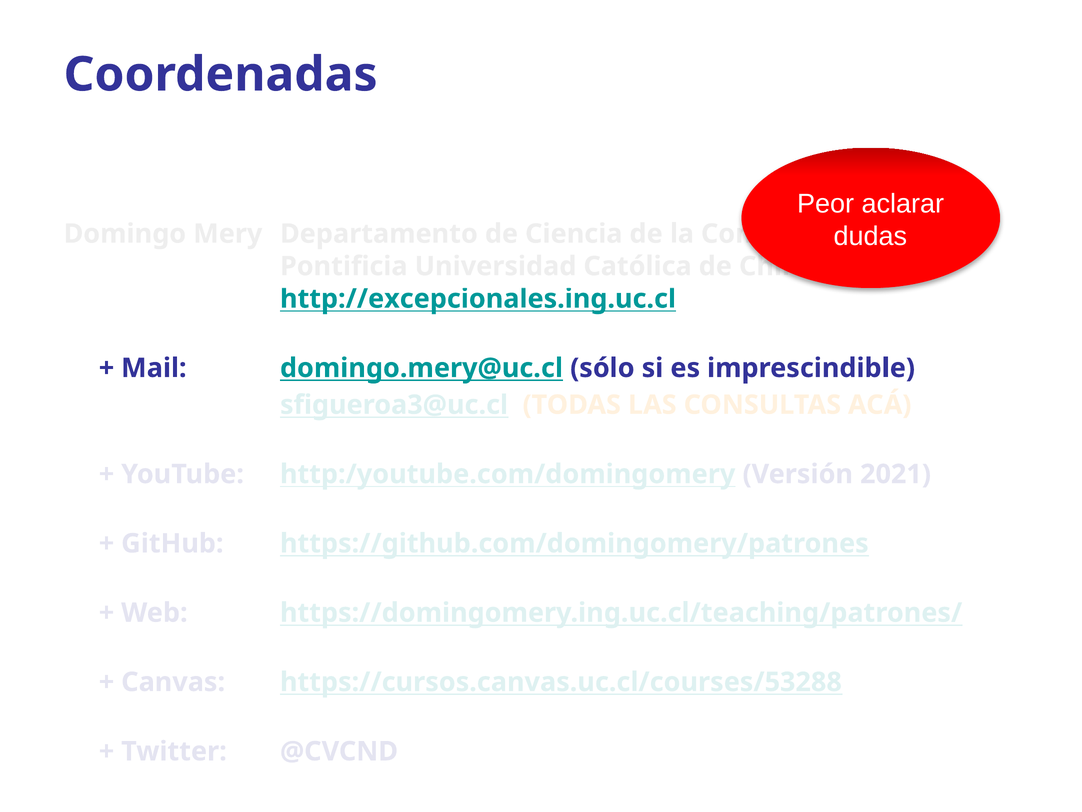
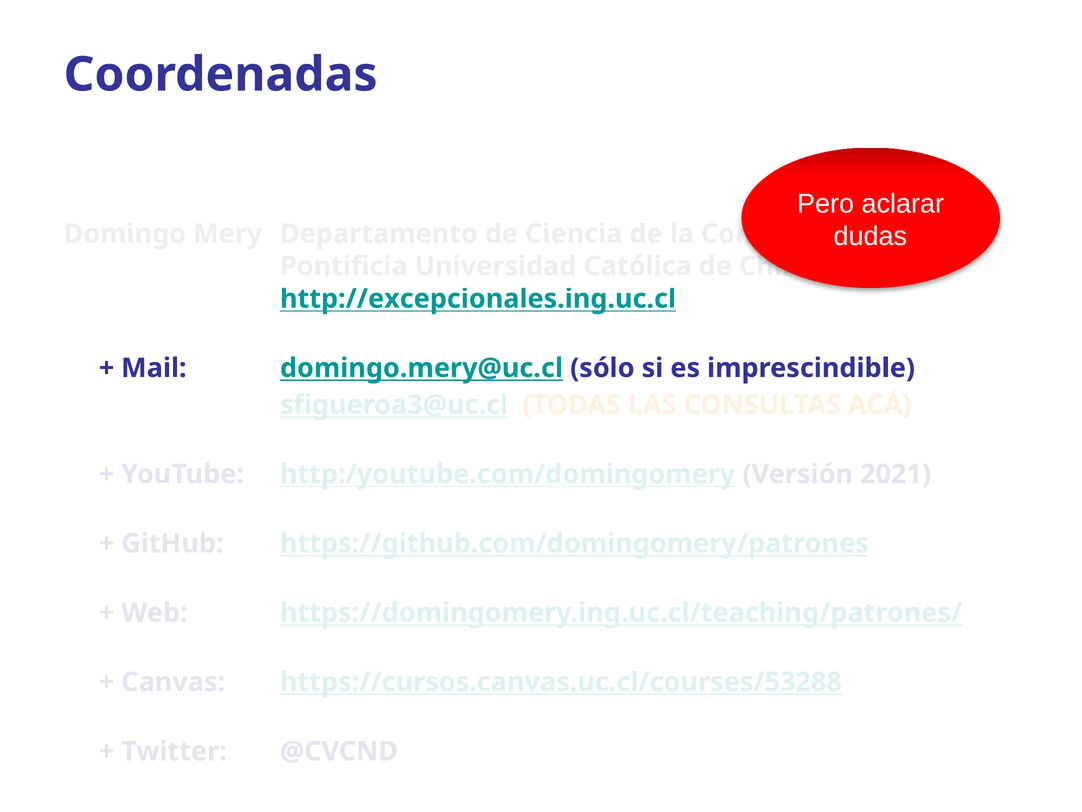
Peor: Peor -> Pero
